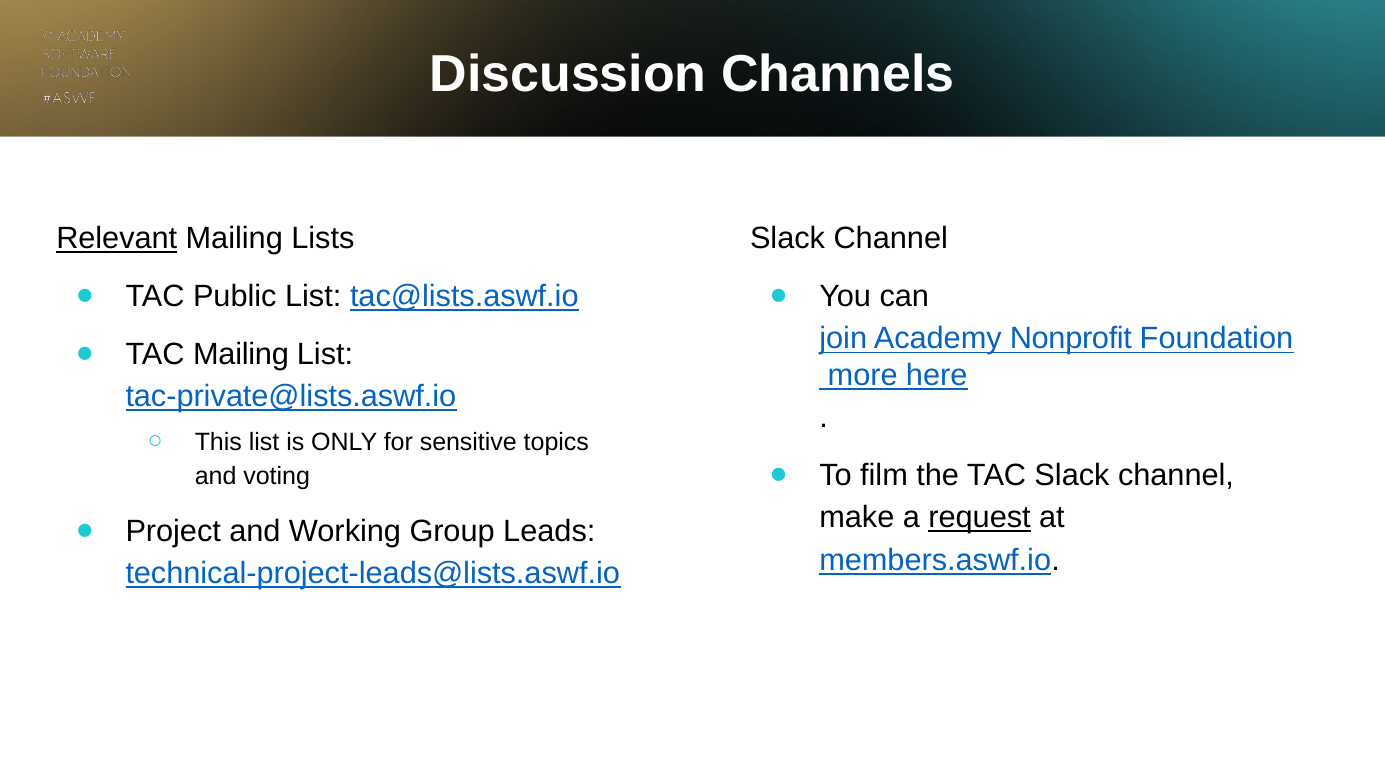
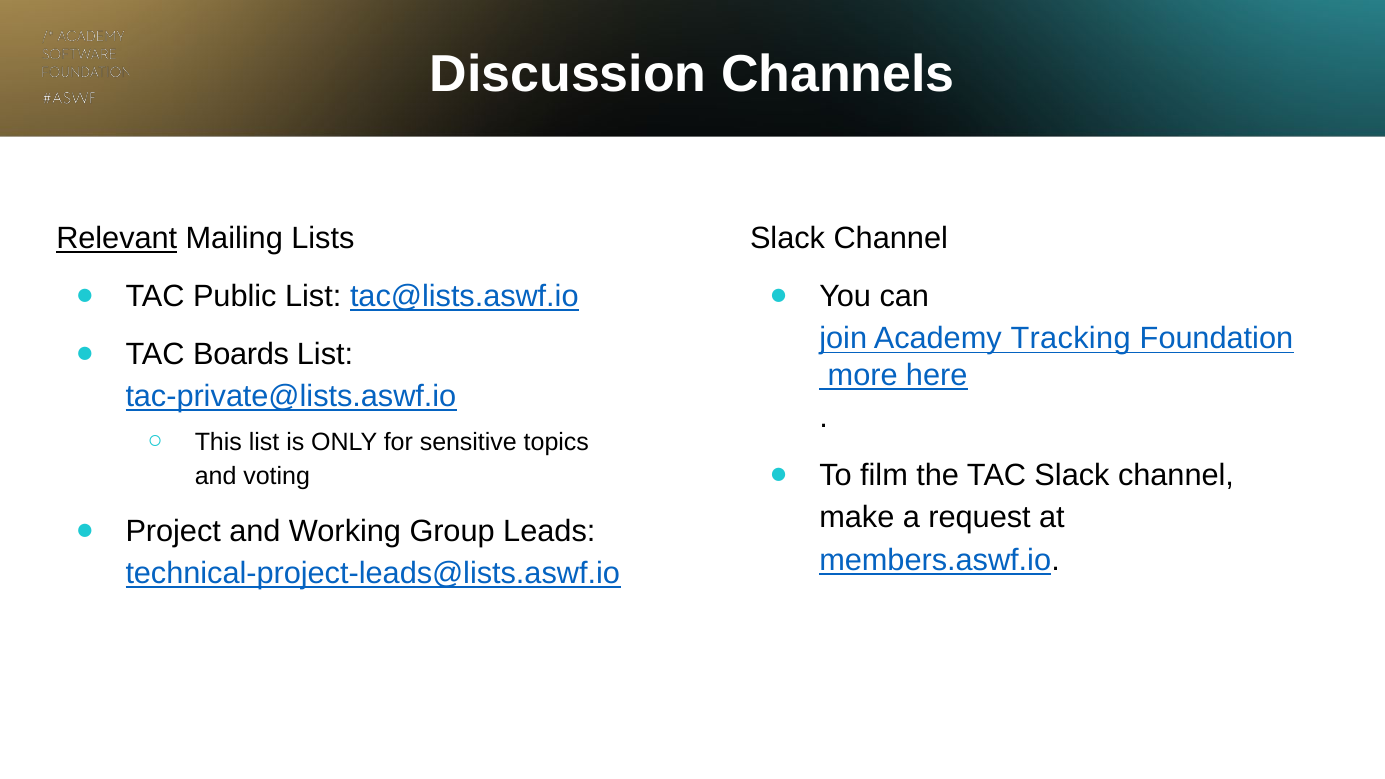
Nonprofit: Nonprofit -> Tracking
TAC Mailing: Mailing -> Boards
request underline: present -> none
